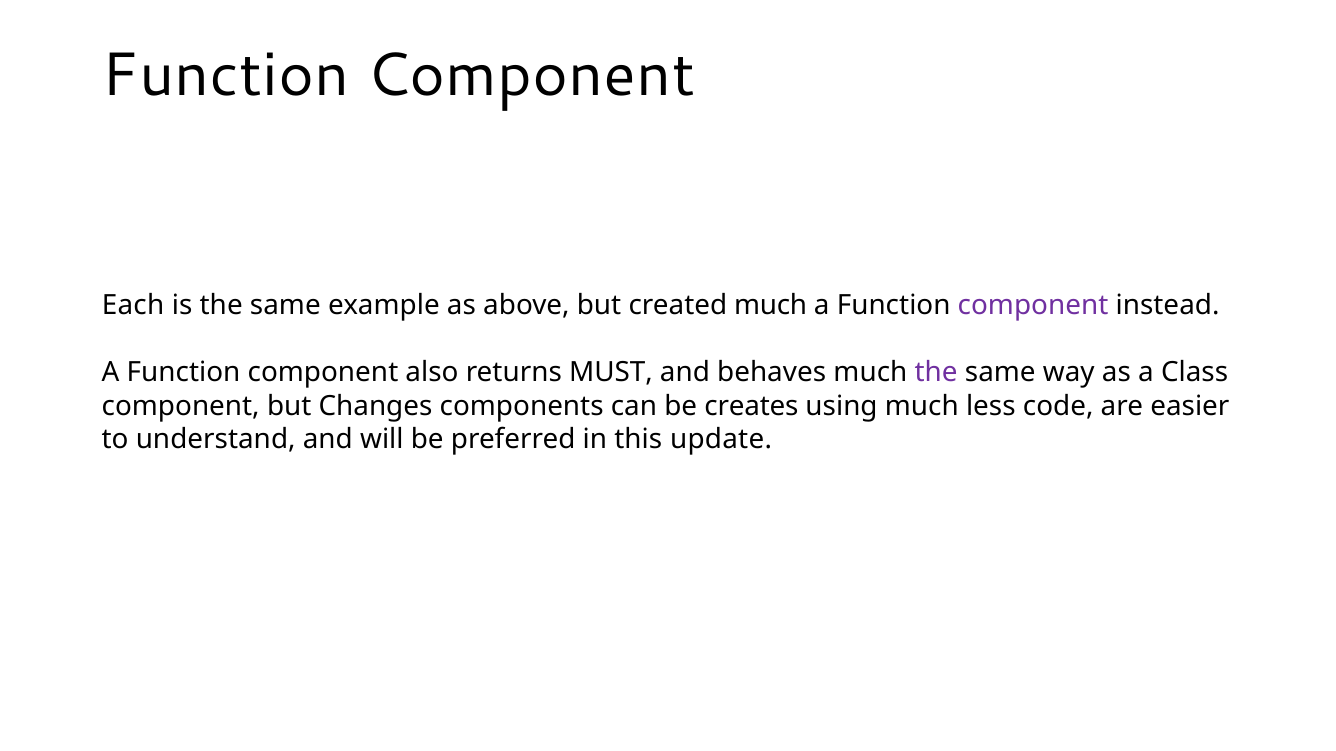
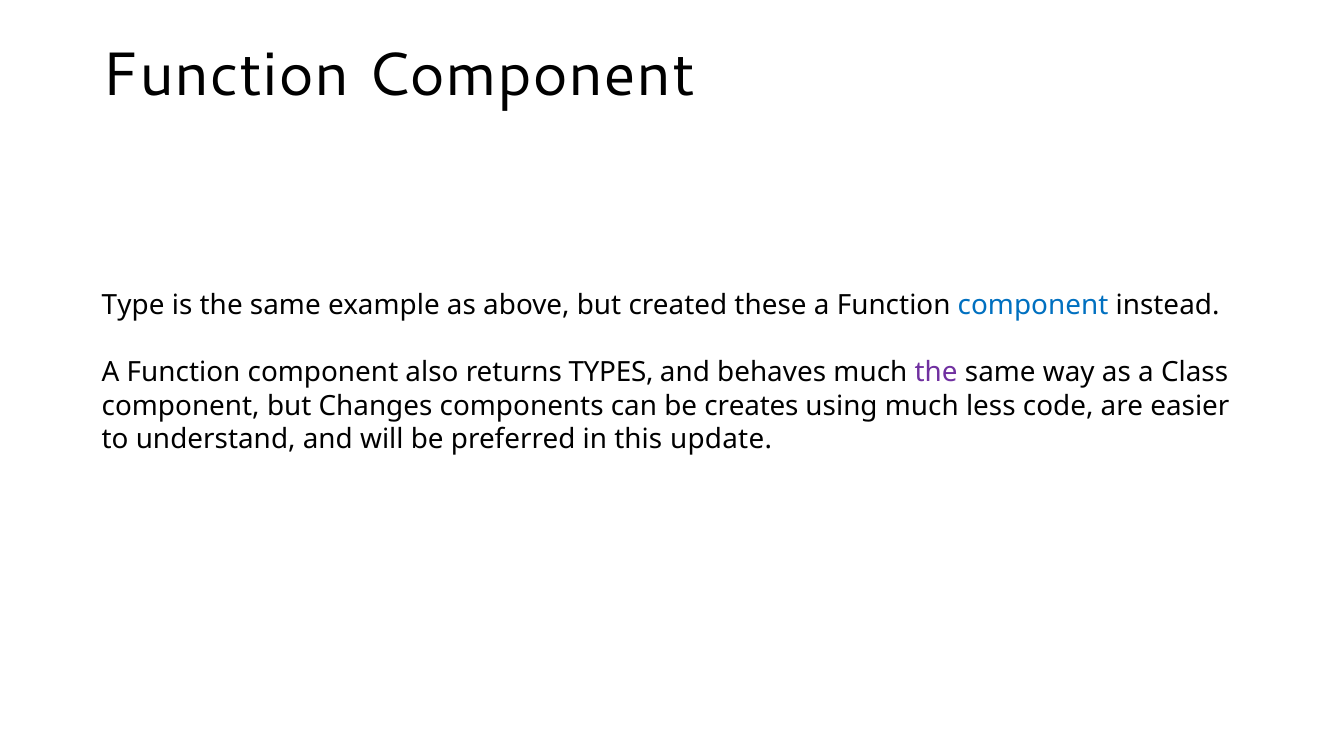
Each: Each -> Type
created much: much -> these
component at (1033, 306) colour: purple -> blue
MUST: MUST -> TYPES
